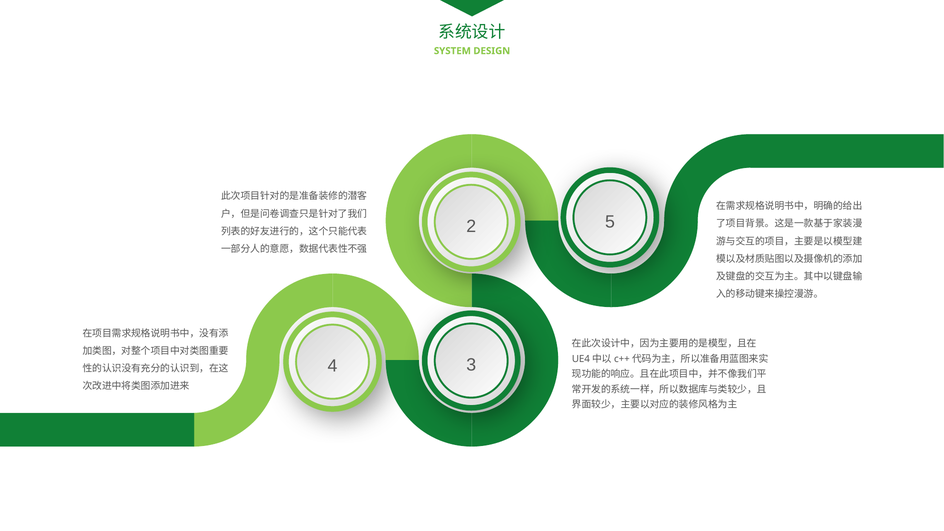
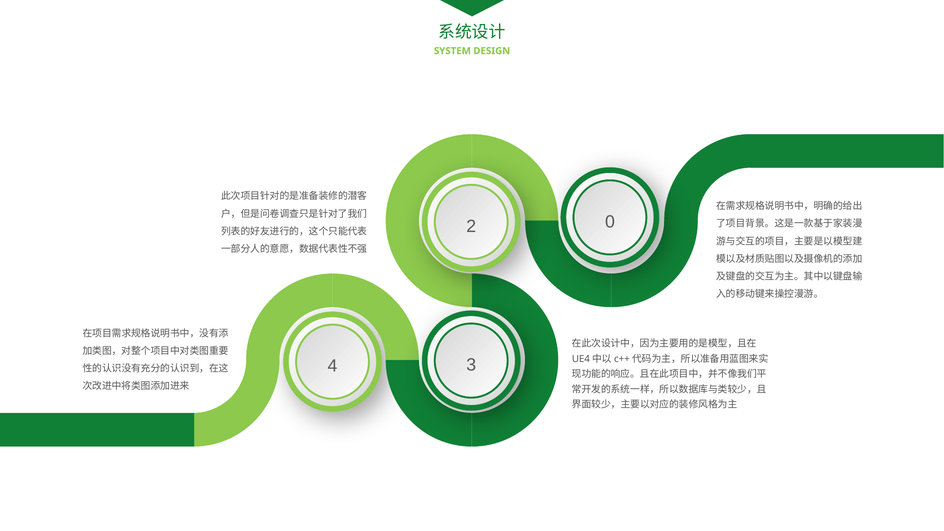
5: 5 -> 0
